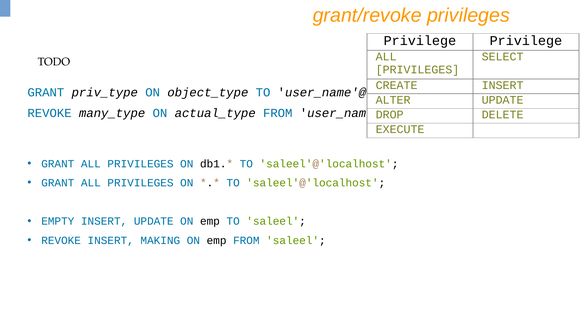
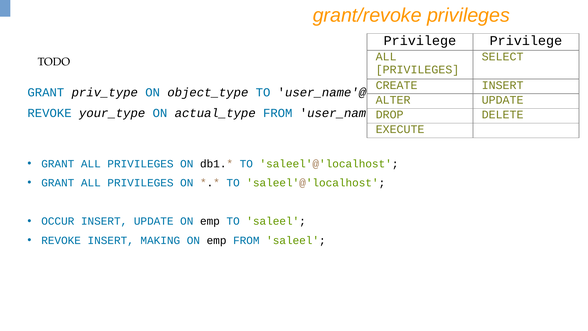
many_type: many_type -> your_type
EMPTY: EMPTY -> OCCUR
